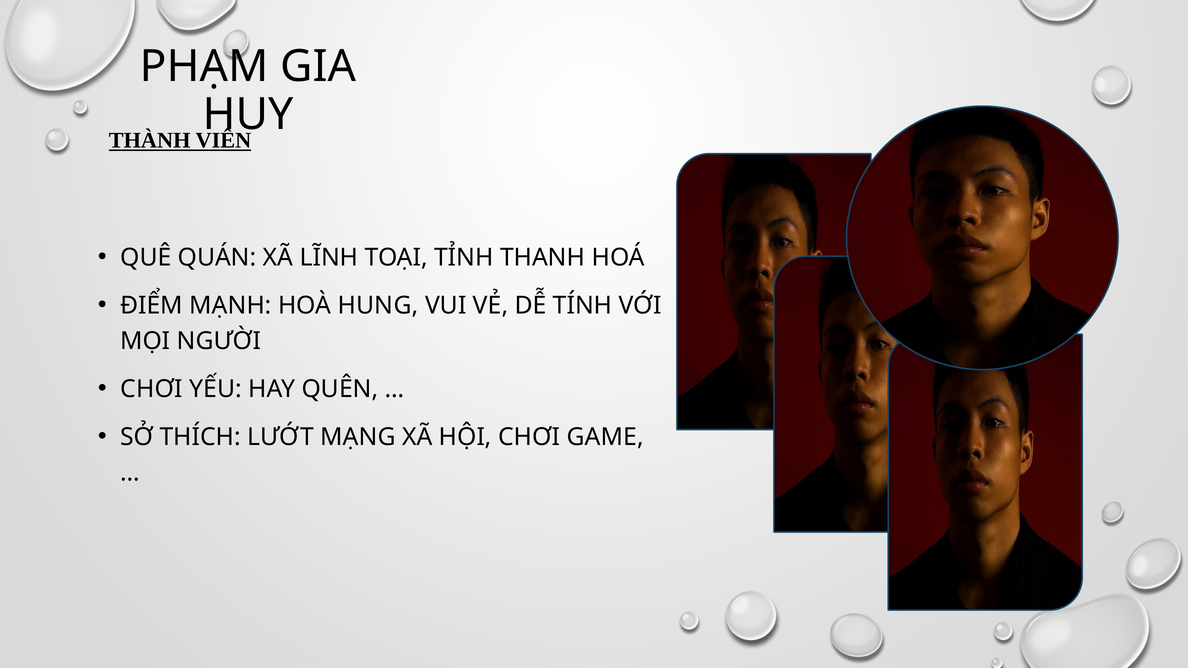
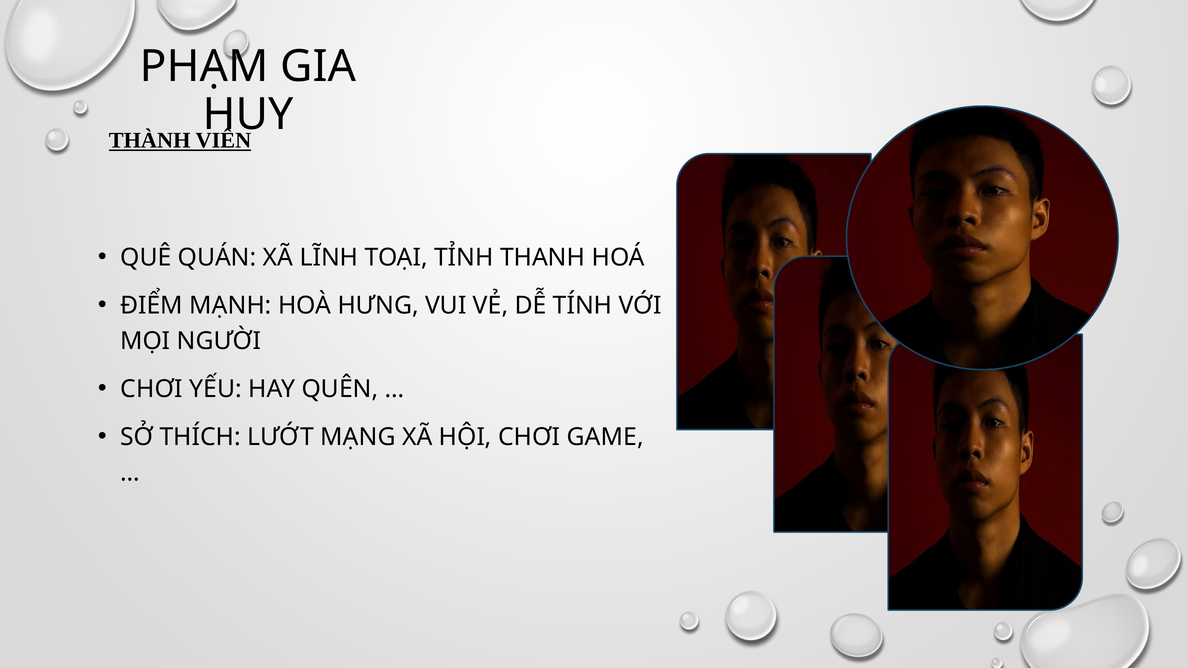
HUNG: HUNG -> HƯNG
